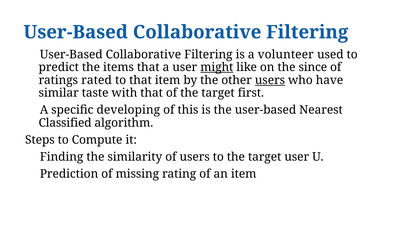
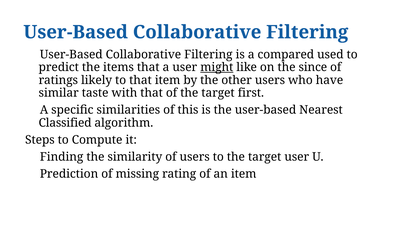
volunteer: volunteer -> compared
rated: rated -> likely
users at (270, 80) underline: present -> none
developing: developing -> similarities
